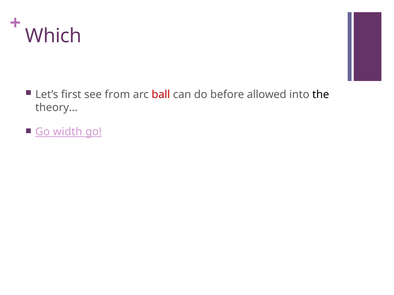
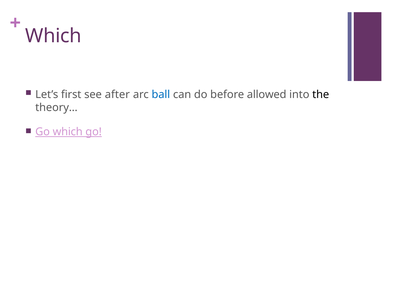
from: from -> after
ball colour: red -> blue
Go width: width -> which
